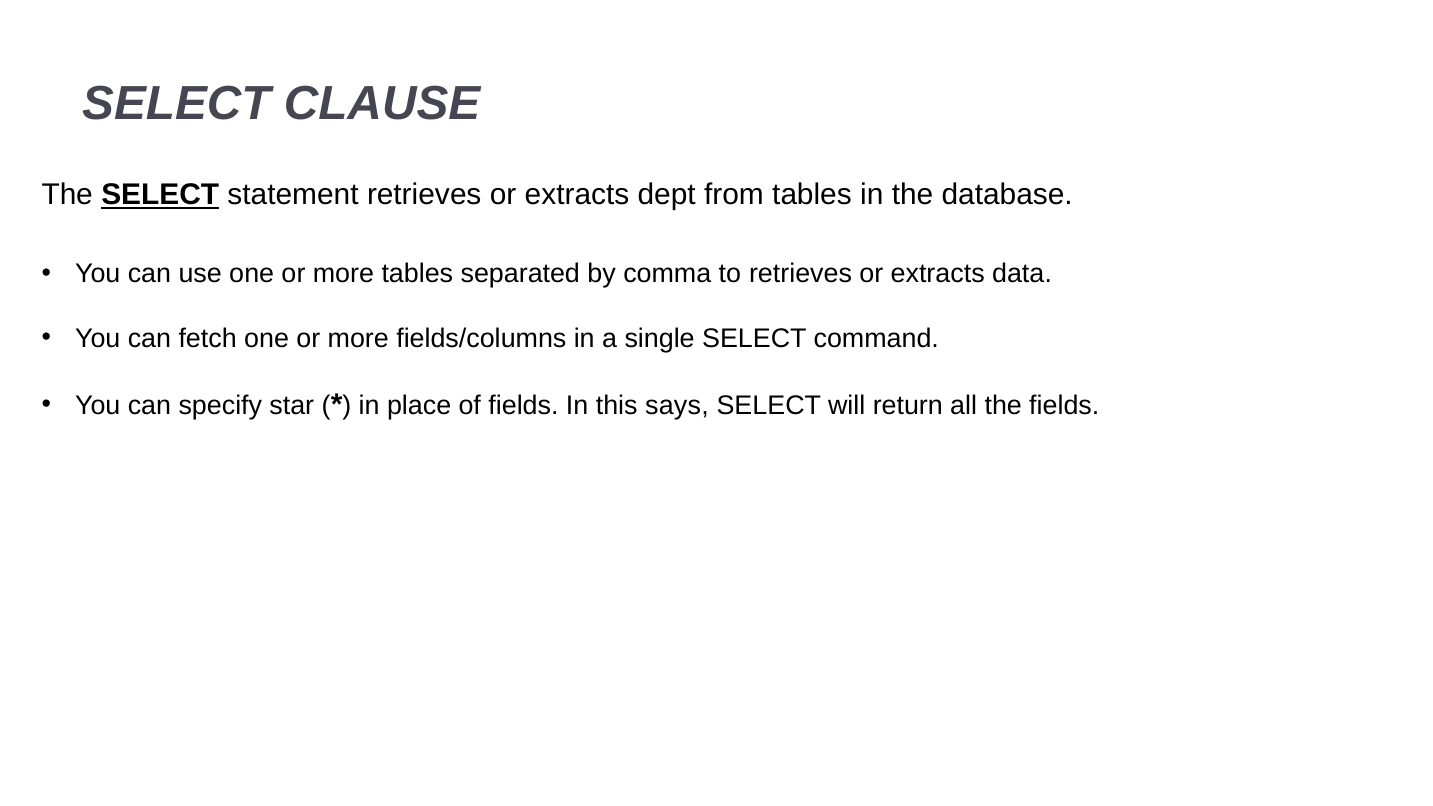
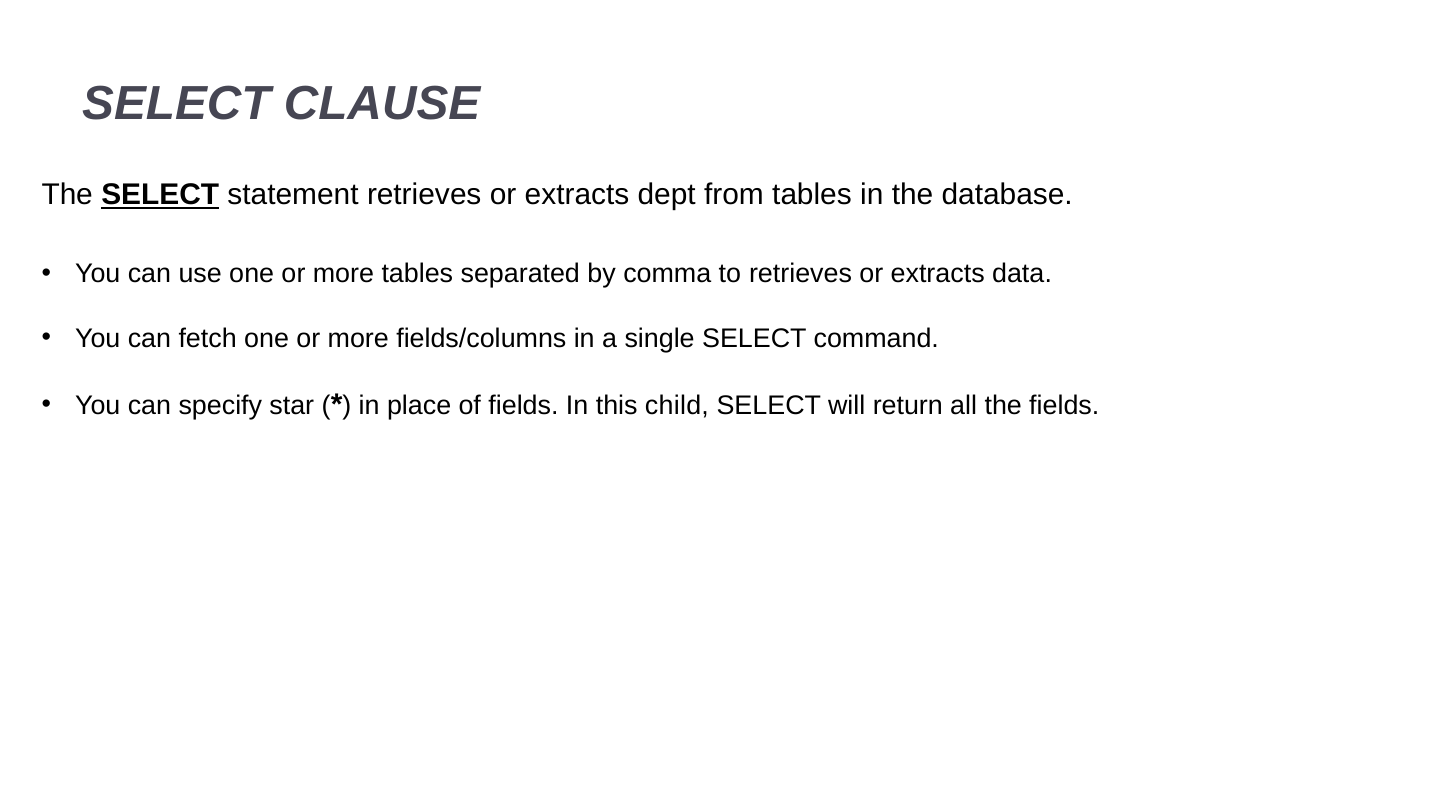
says: says -> child
